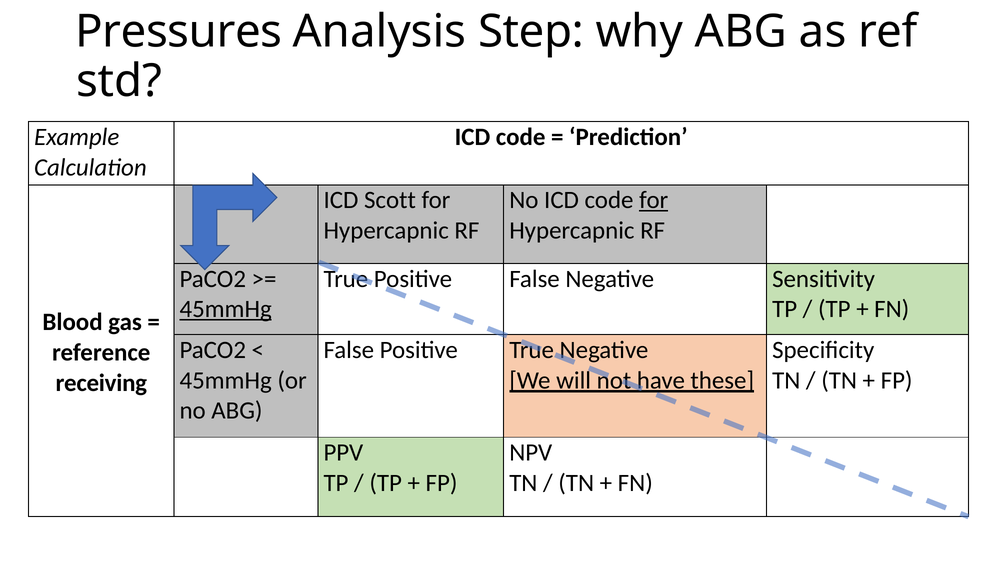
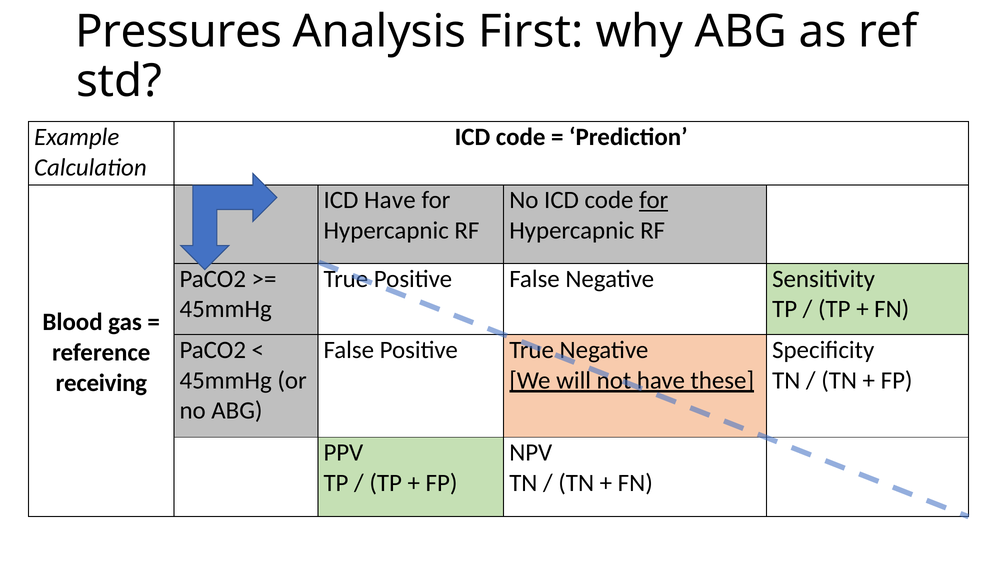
Step: Step -> First
ICD Scott: Scott -> Have
45mmHg at (226, 309) underline: present -> none
